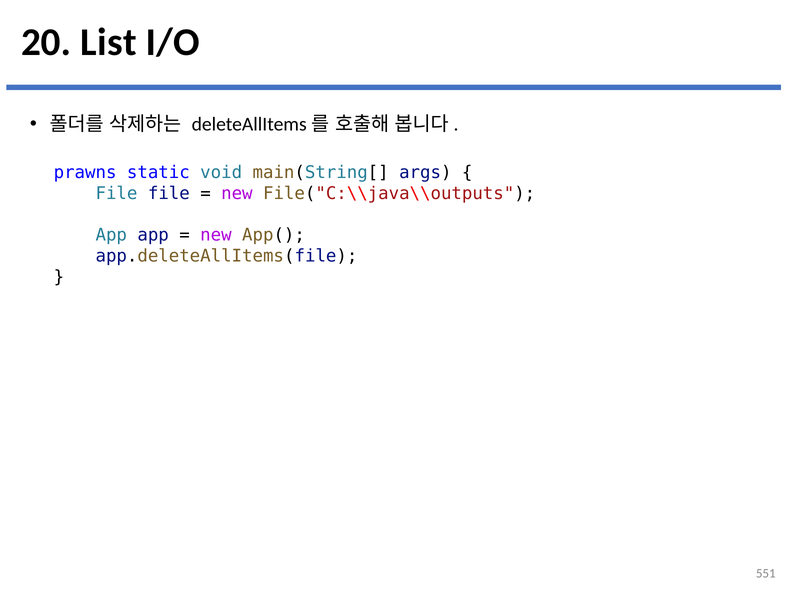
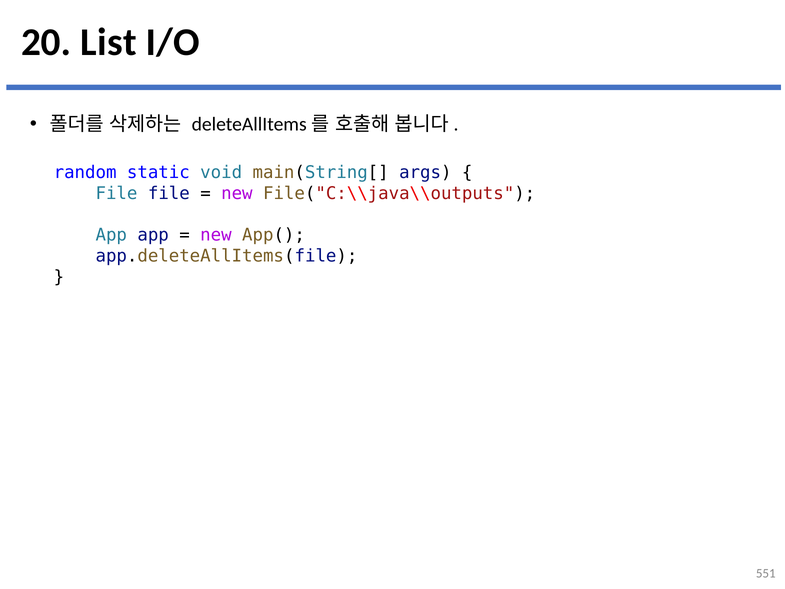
prawns: prawns -> random
